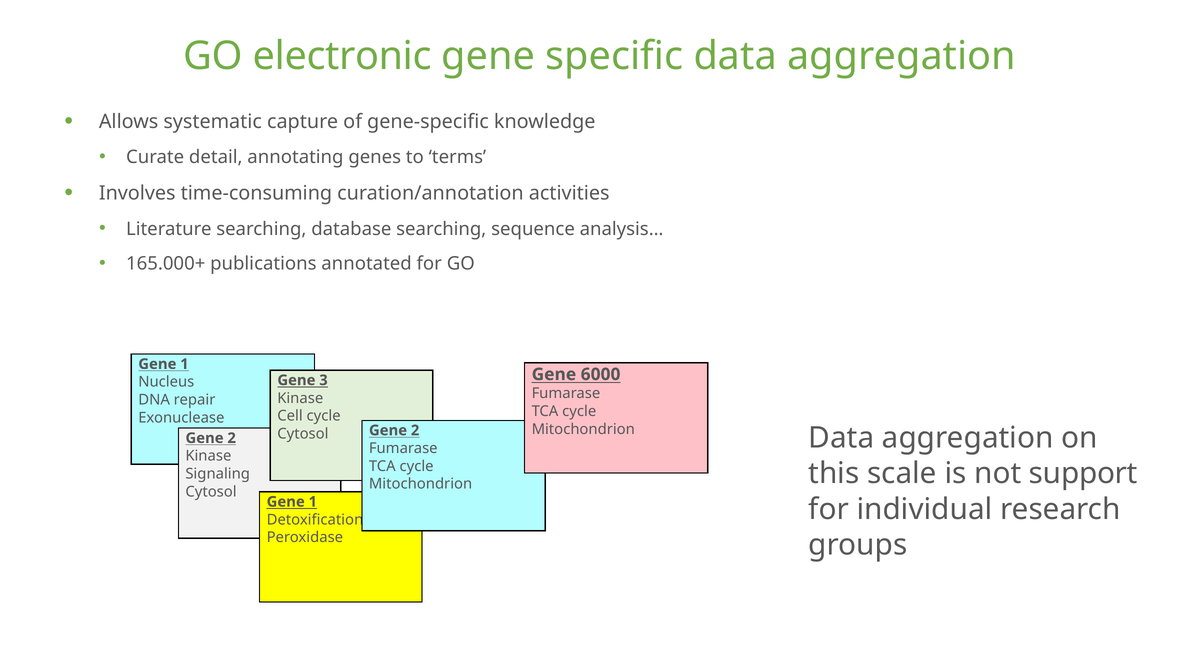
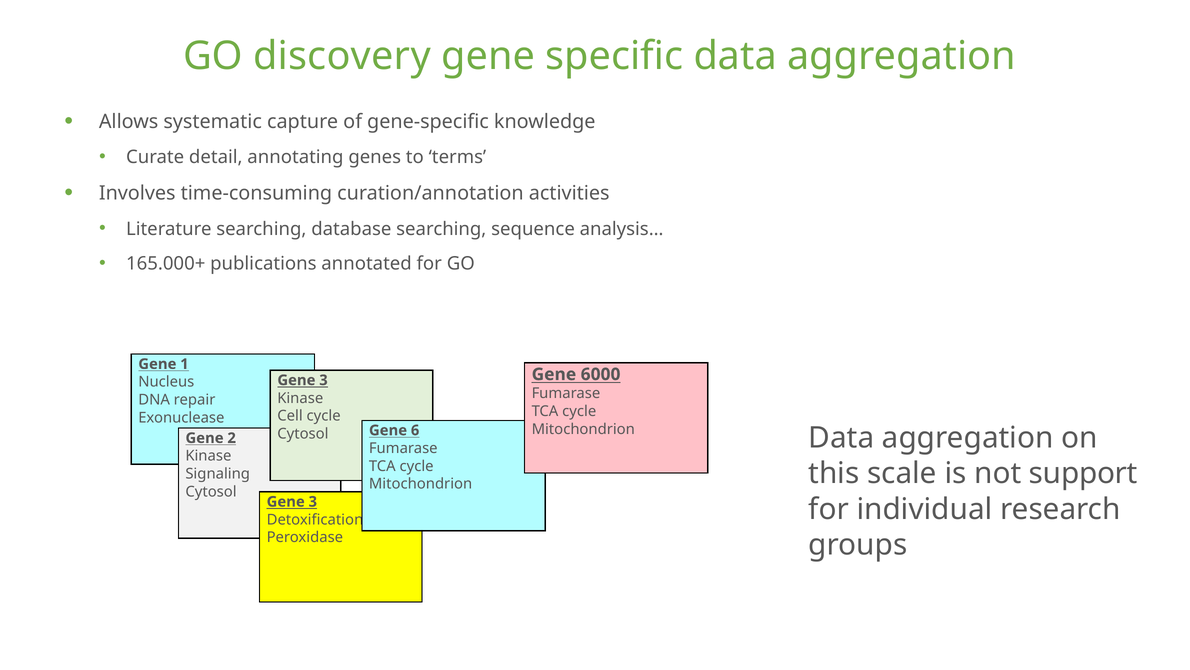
electronic: electronic -> discovery
2 at (415, 430): 2 -> 6
1 at (313, 501): 1 -> 3
